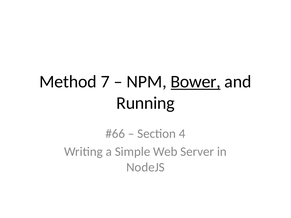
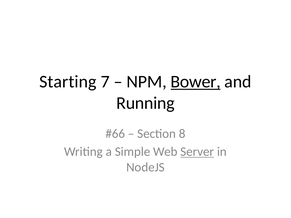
Method: Method -> Starting
4: 4 -> 8
Server underline: none -> present
